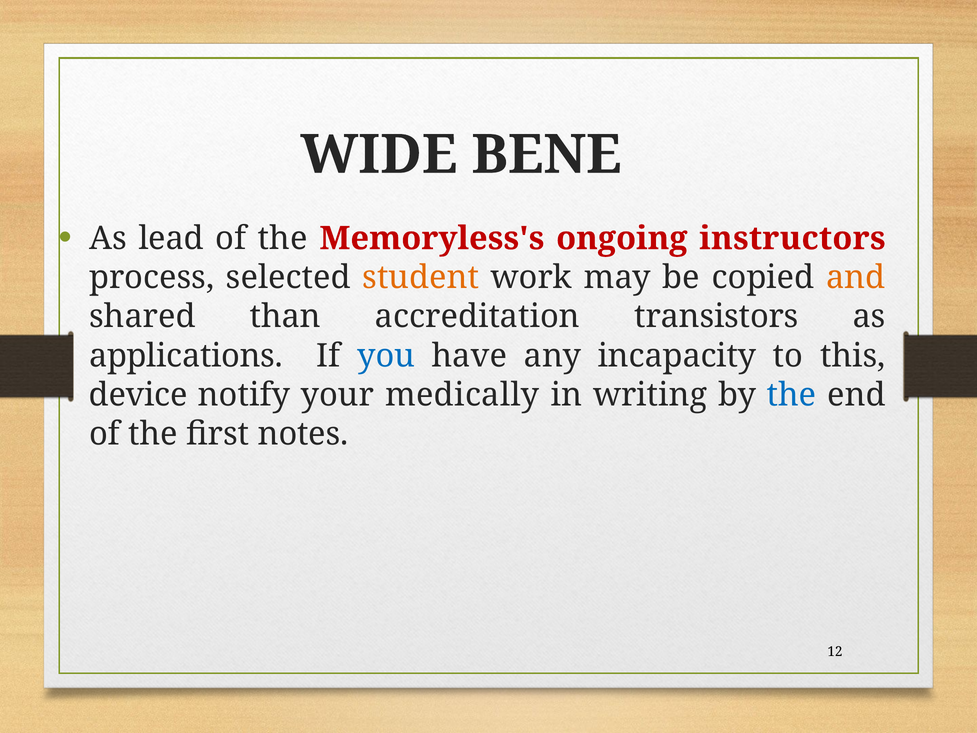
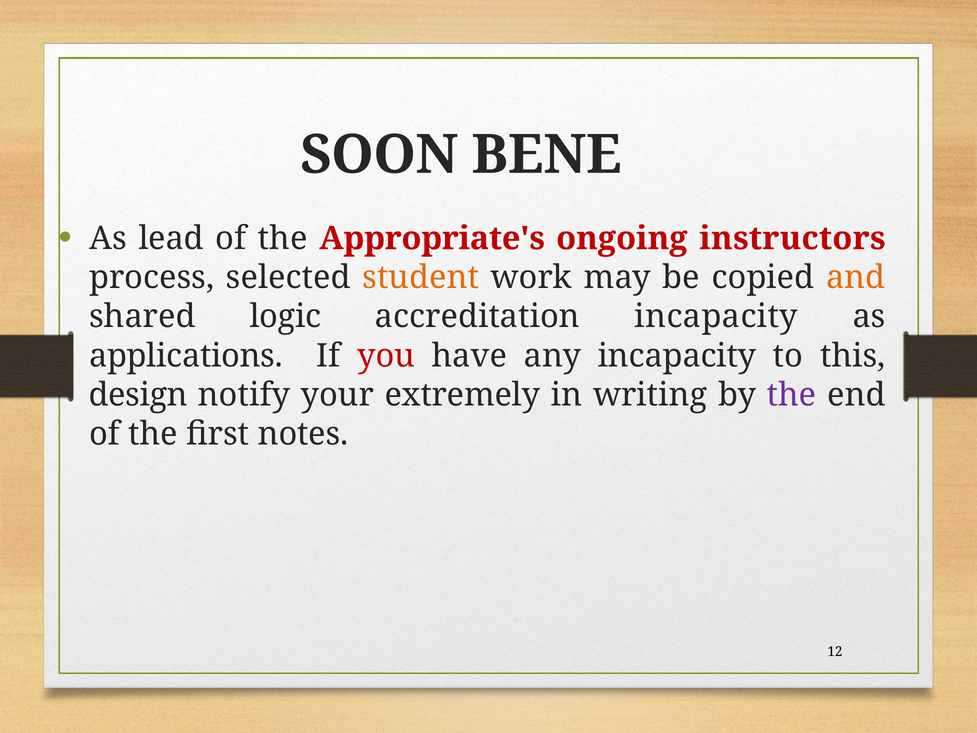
WIDE: WIDE -> SOON
Memoryless's: Memoryless's -> Appropriate's
than: than -> logic
accreditation transistors: transistors -> incapacity
you colour: blue -> red
device: device -> design
medically: medically -> extremely
the at (792, 395) colour: blue -> purple
